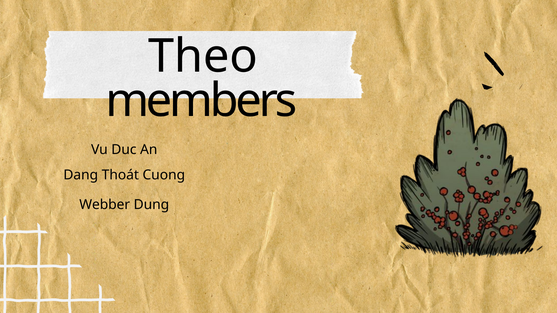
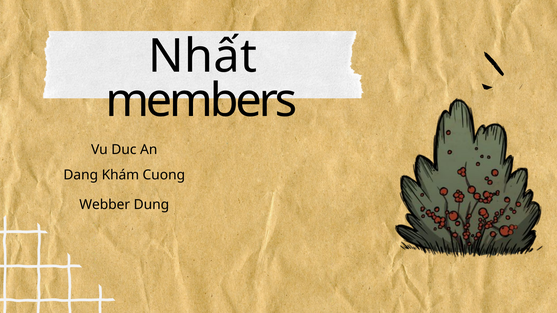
Theo: Theo -> Nhất
Thoát: Thoát -> Khám
